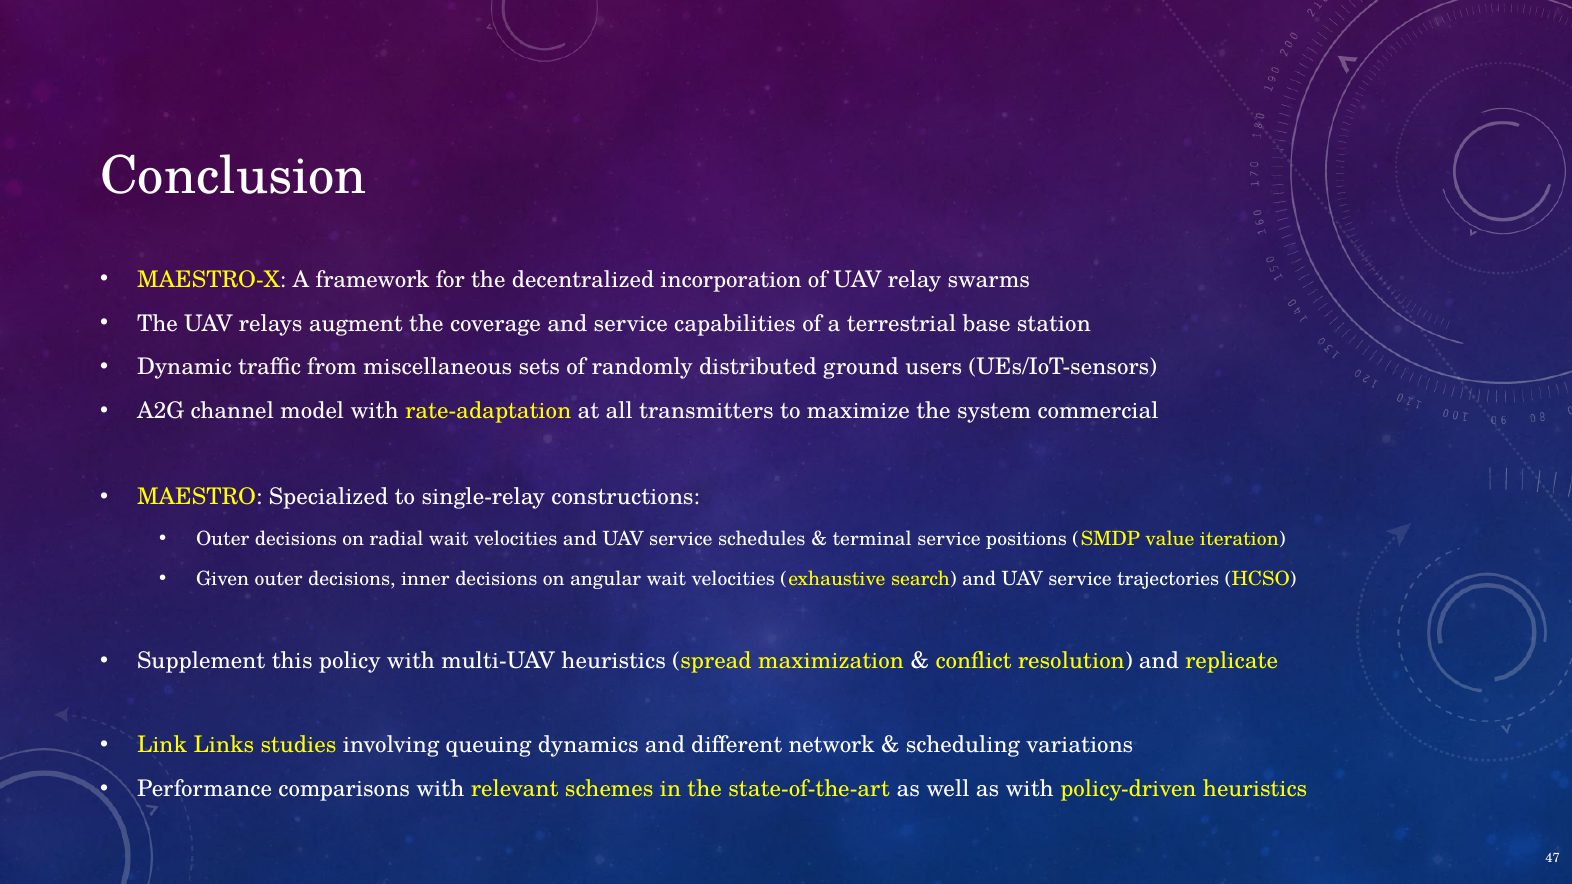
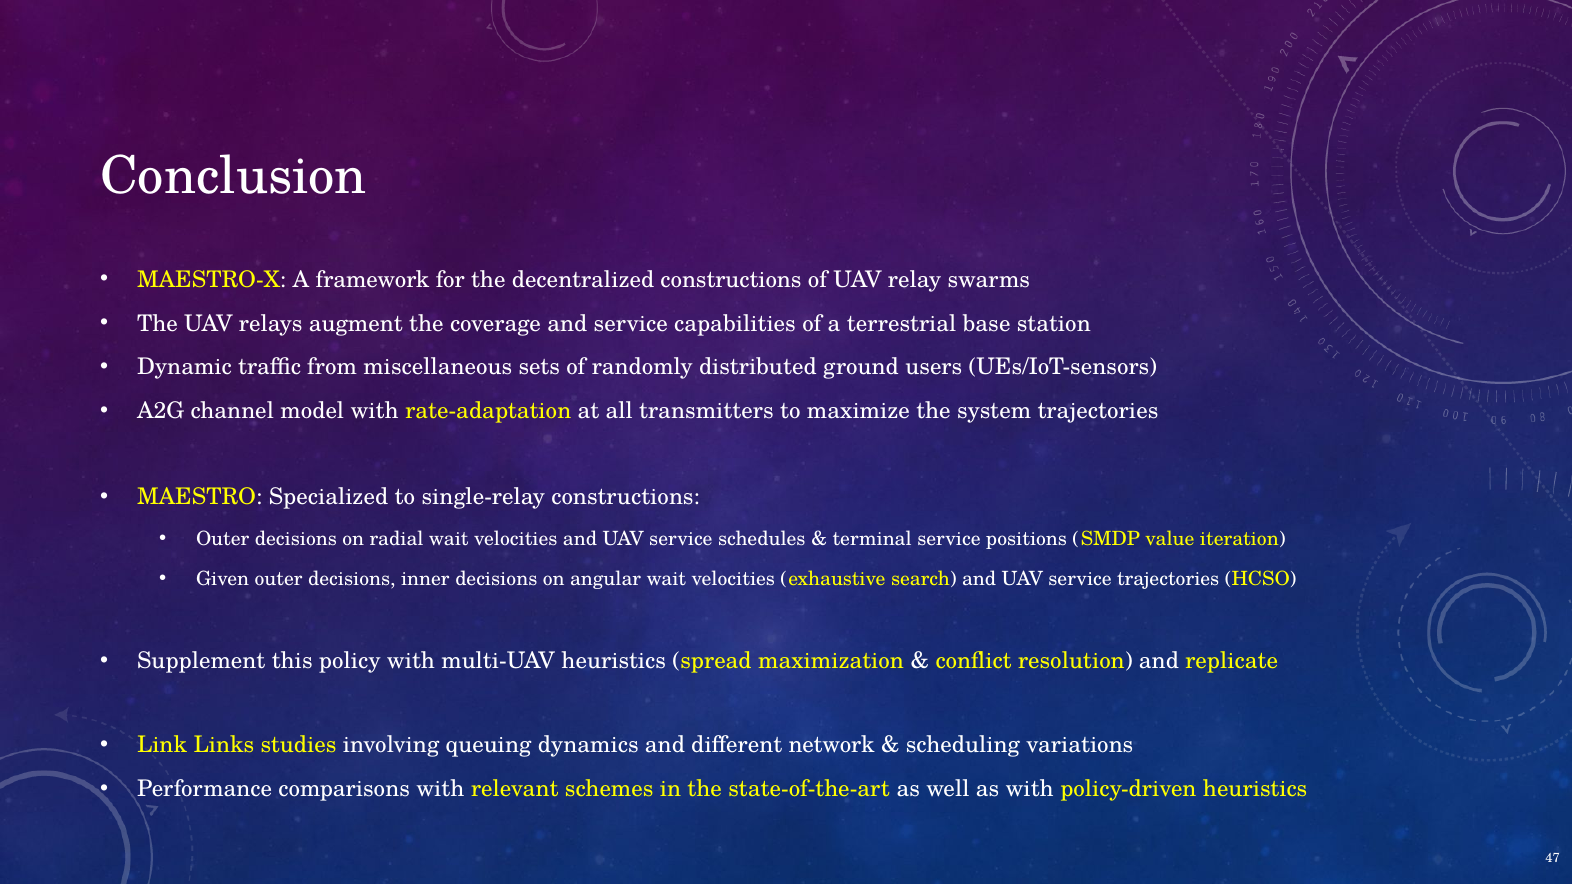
decentralized incorporation: incorporation -> constructions
system commercial: commercial -> trajectories
